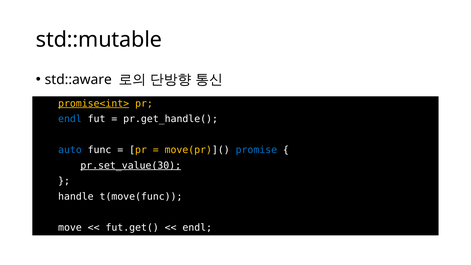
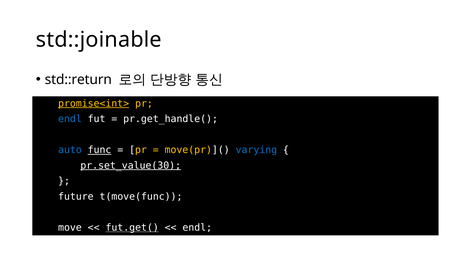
std::mutable: std::mutable -> std::joinable
std::aware: std::aware -> std::return
func underline: none -> present
promise: promise -> varying
handle: handle -> future
fut.get( underline: none -> present
